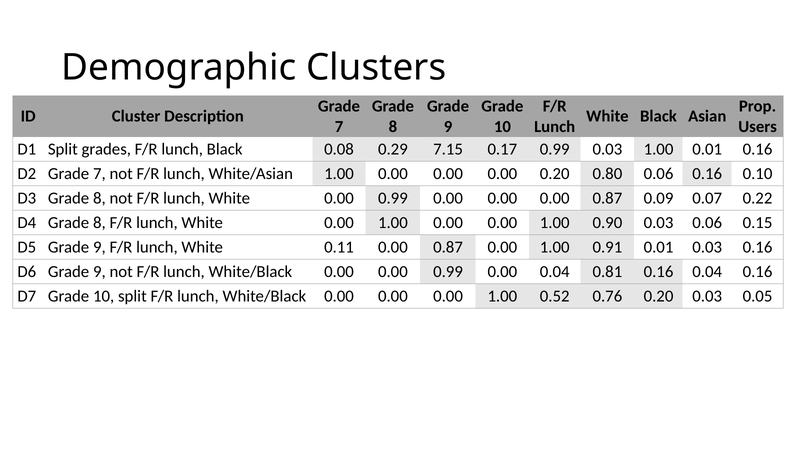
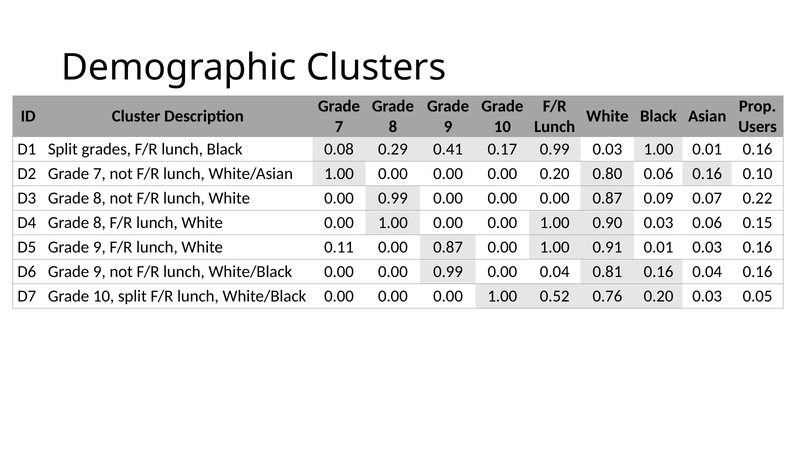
7.15: 7.15 -> 0.41
